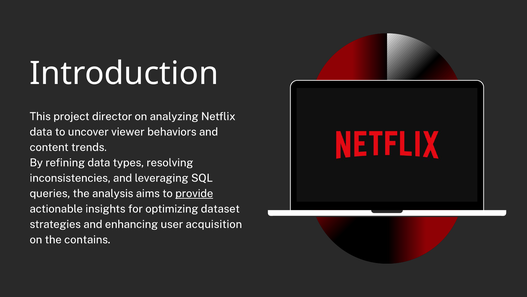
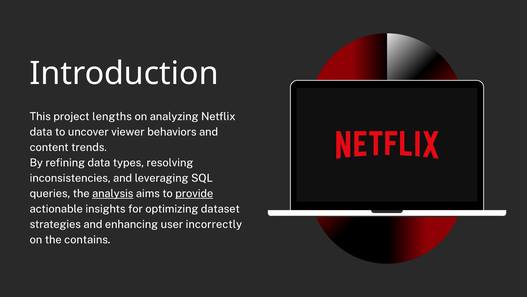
director: director -> lengths
analysis underline: none -> present
acquisition: acquisition -> incorrectly
